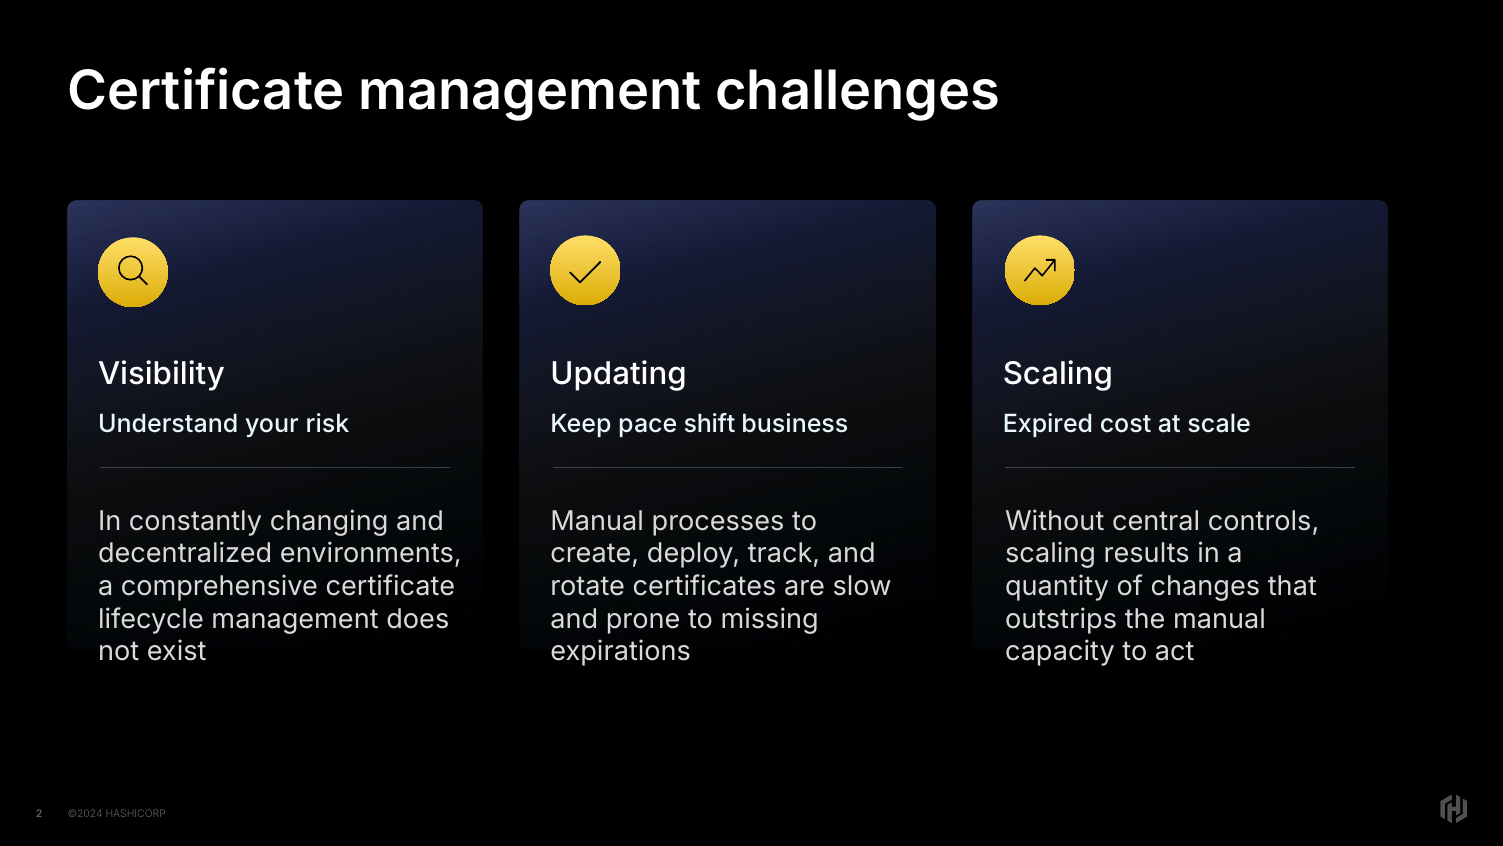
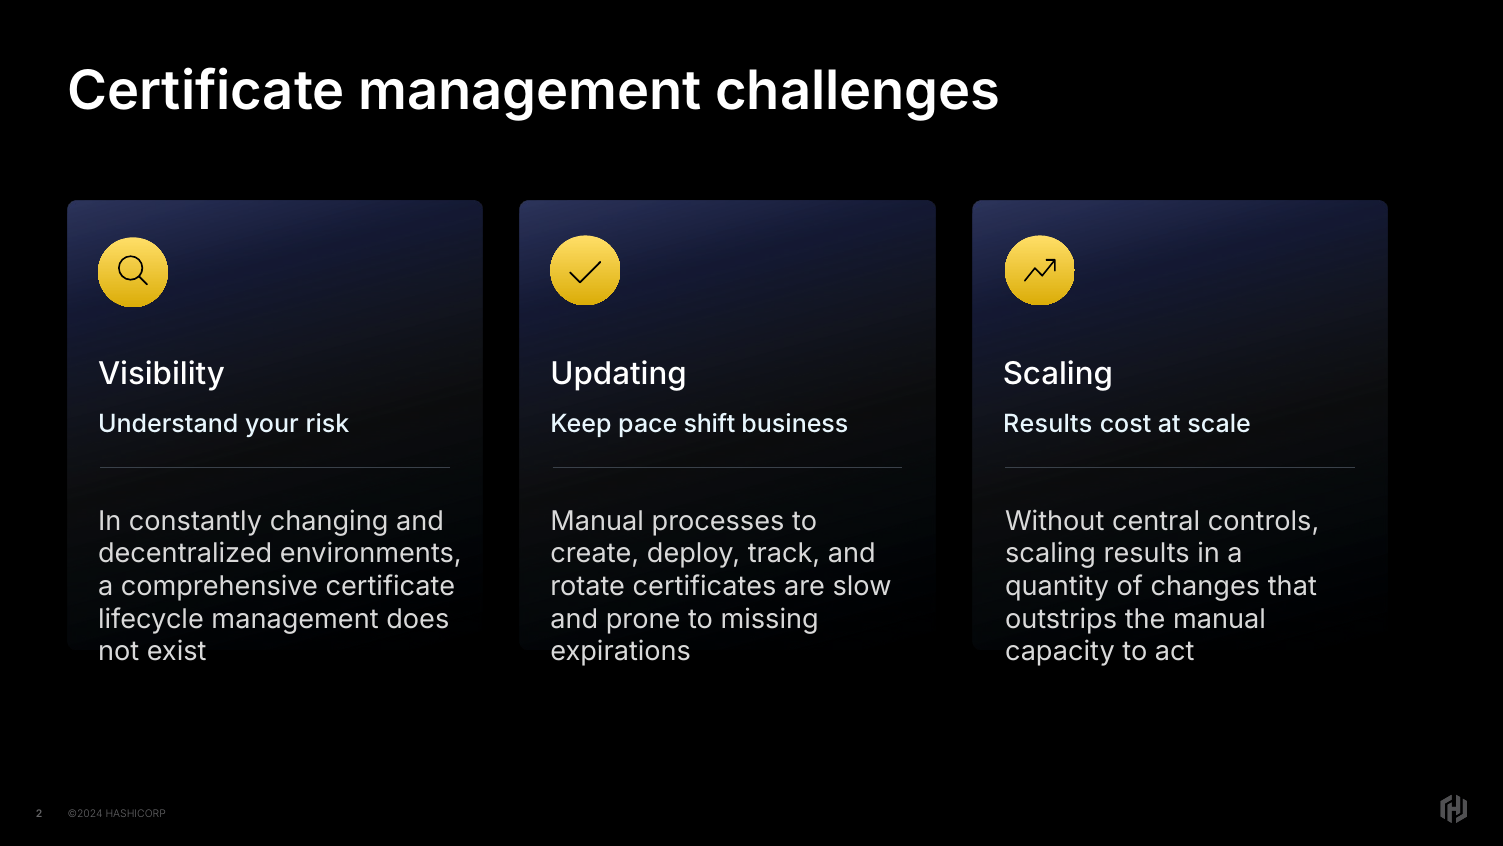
Expired at (1048, 424): Expired -> Results
